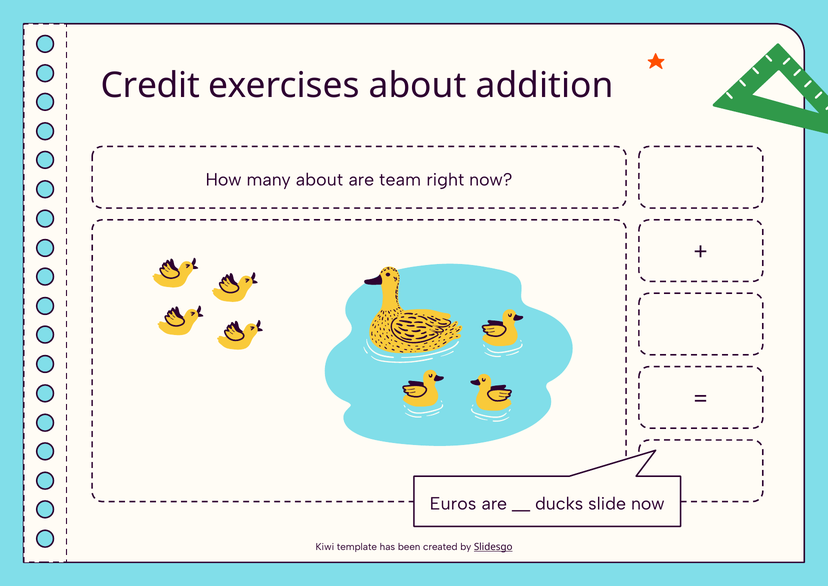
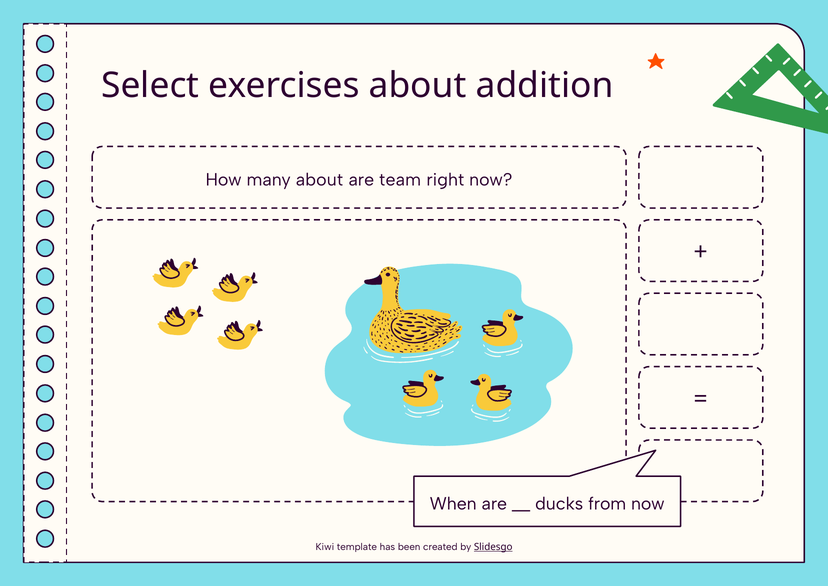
Credit: Credit -> Select
Euros: Euros -> When
slide: slide -> from
